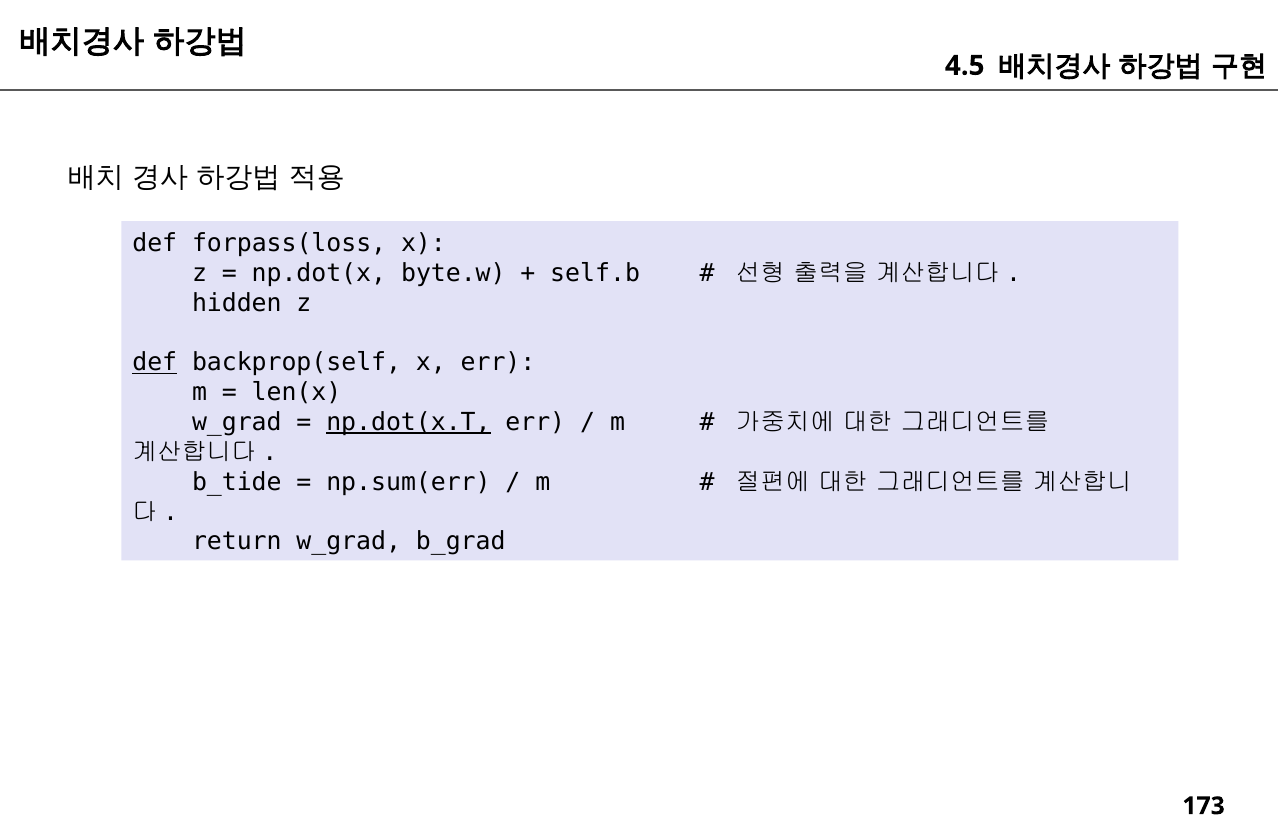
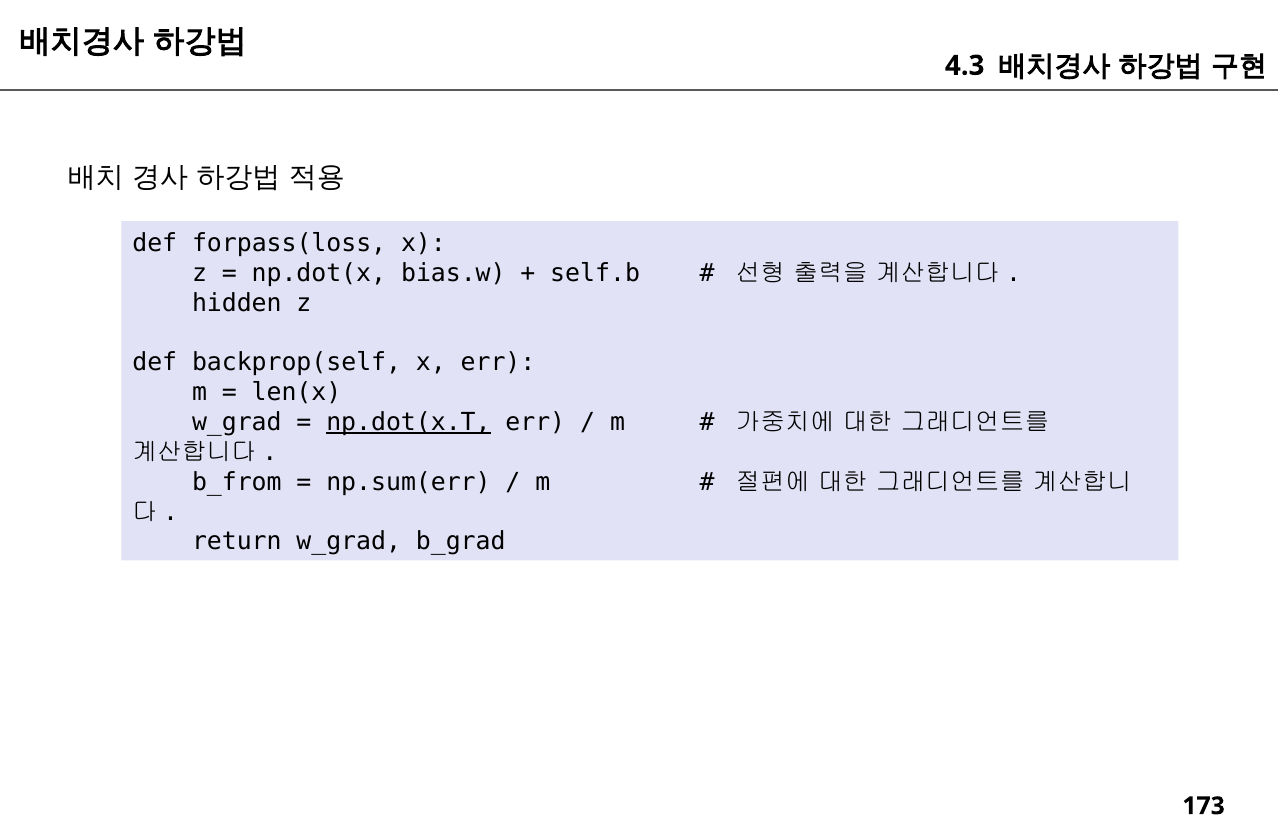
4.5: 4.5 -> 4.3
byte.w: byte.w -> bias.w
def at (155, 362) underline: present -> none
b_tide: b_tide -> b_from
